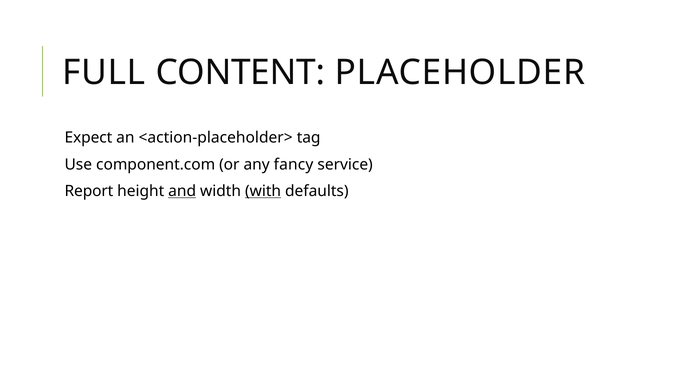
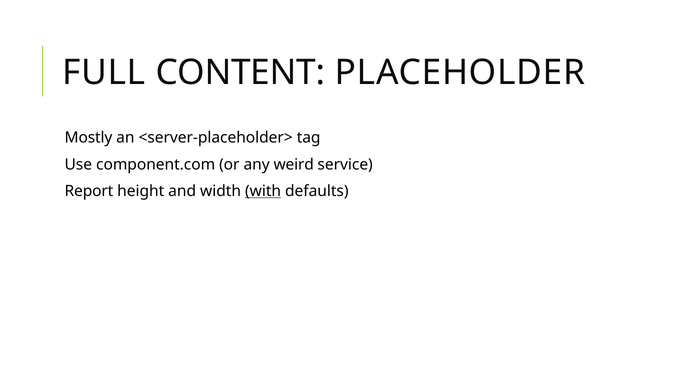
Expect: Expect -> Mostly
<action-placeholder>: <action-placeholder> -> <server-placeholder>
fancy: fancy -> weird
and underline: present -> none
